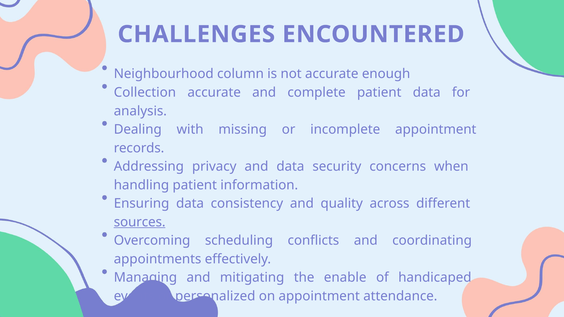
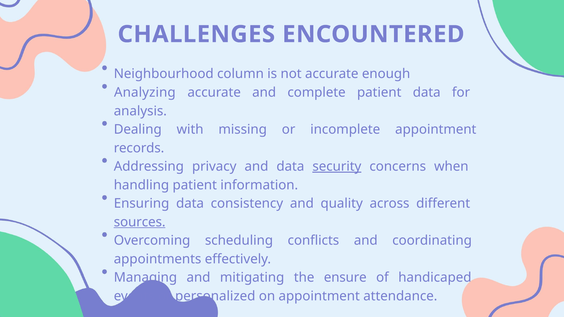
Collection: Collection -> Analyzing
security underline: none -> present
enable: enable -> ensure
